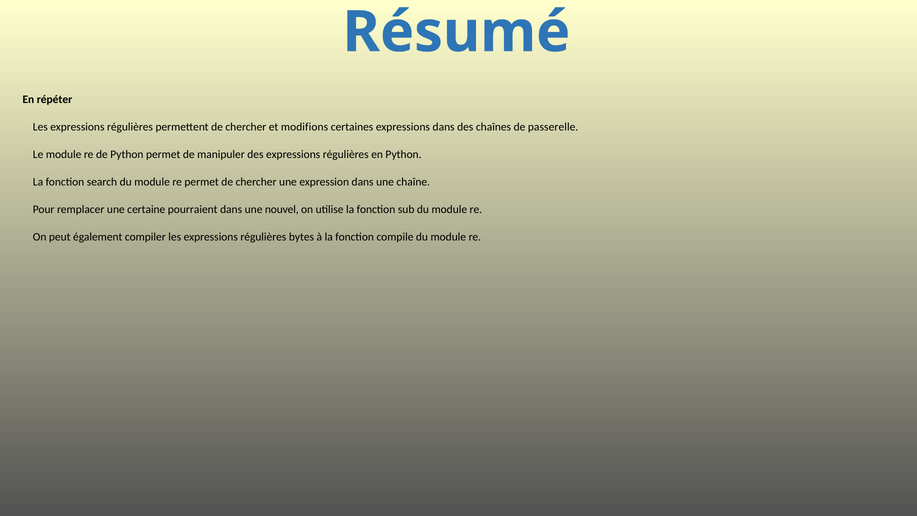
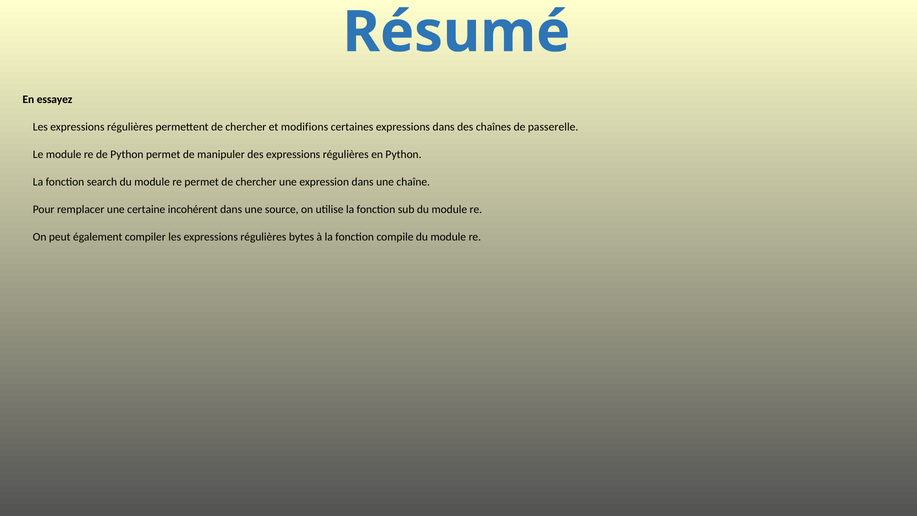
répéter: répéter -> essayez
pourraient: pourraient -> incohérent
nouvel: nouvel -> source
